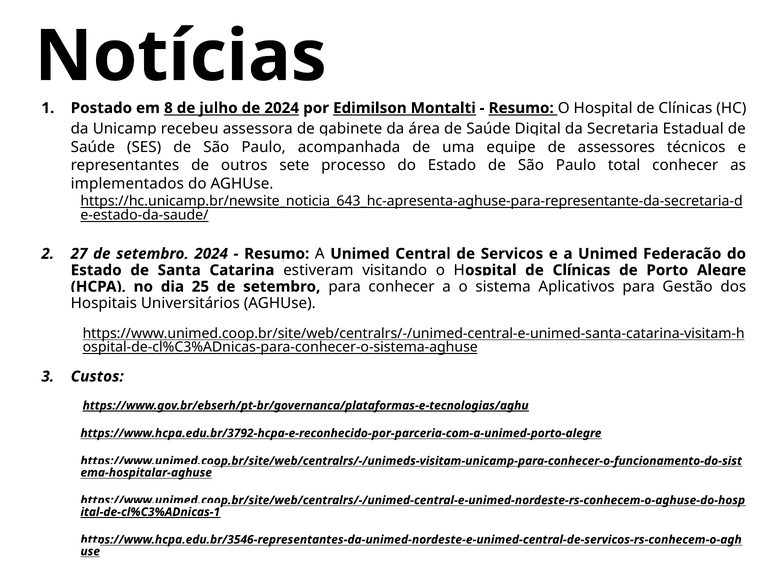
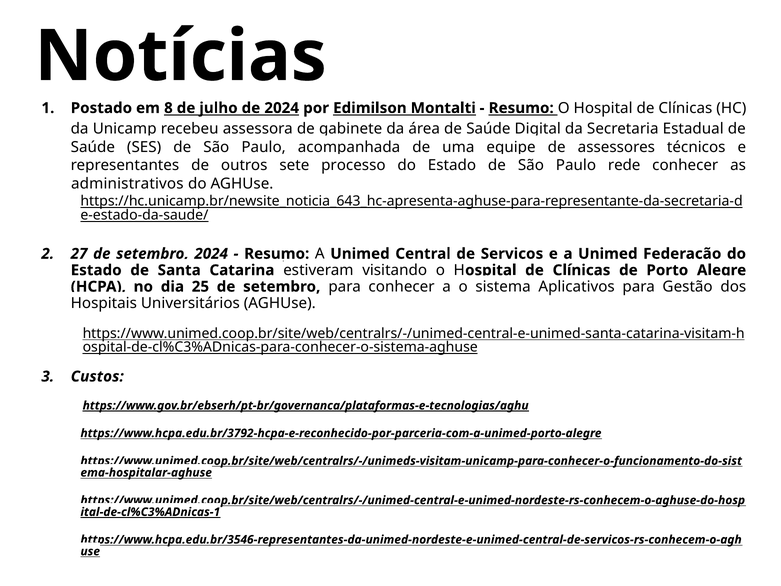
total: total -> rede
implementados: implementados -> administrativos
